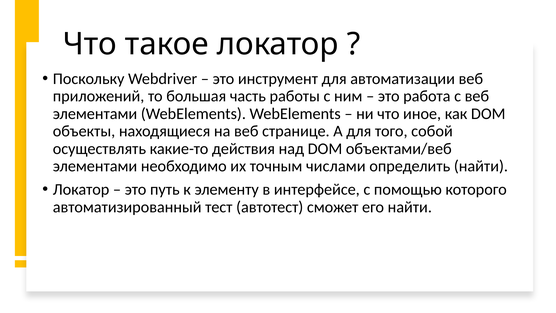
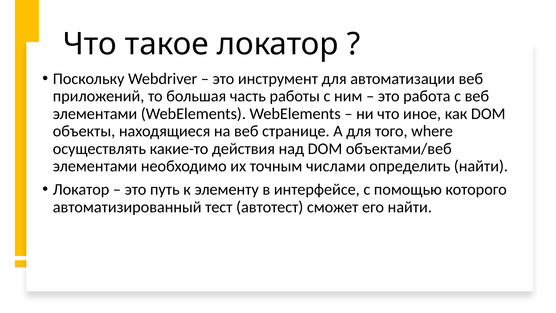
собой: собой -> where
